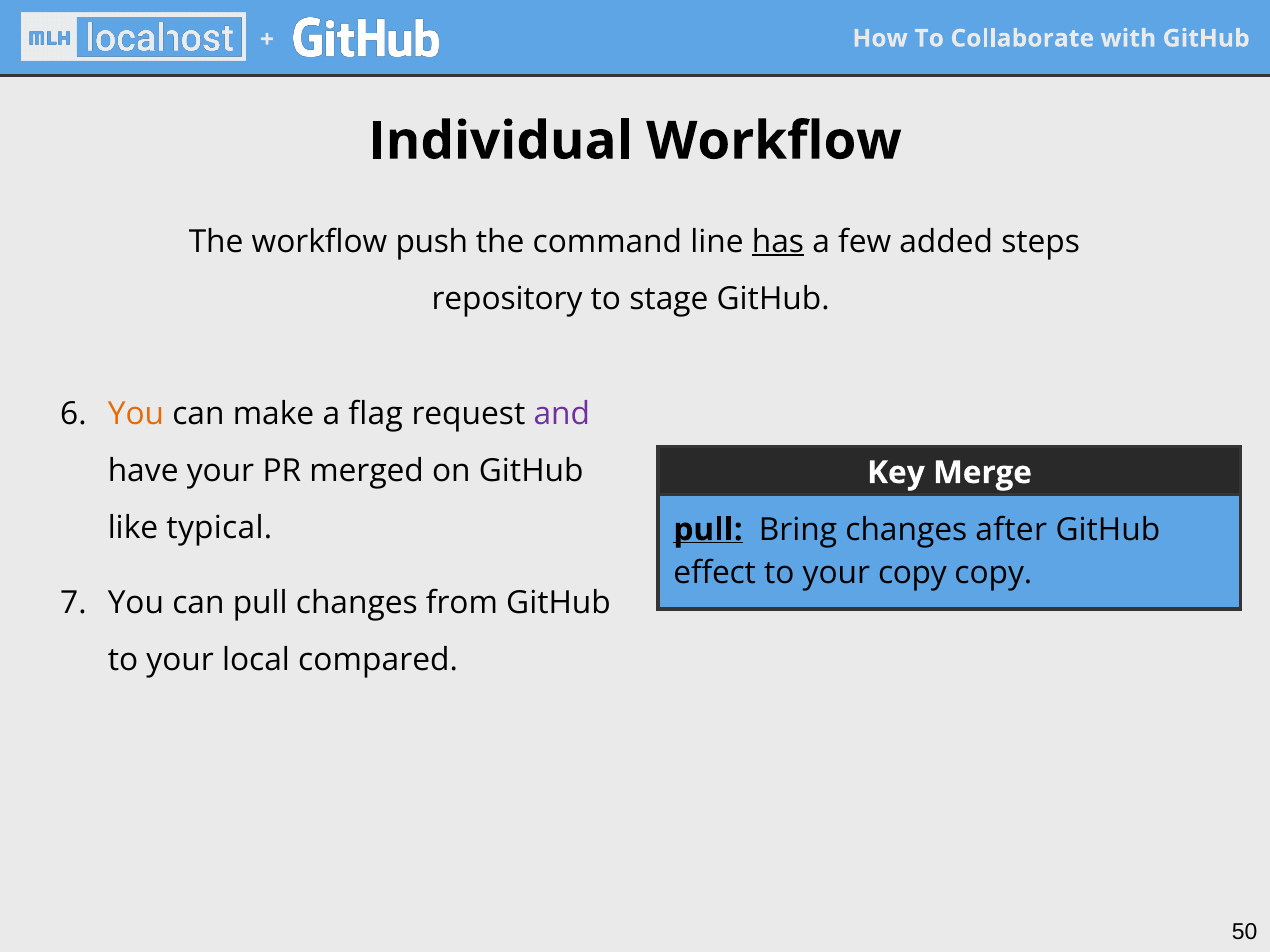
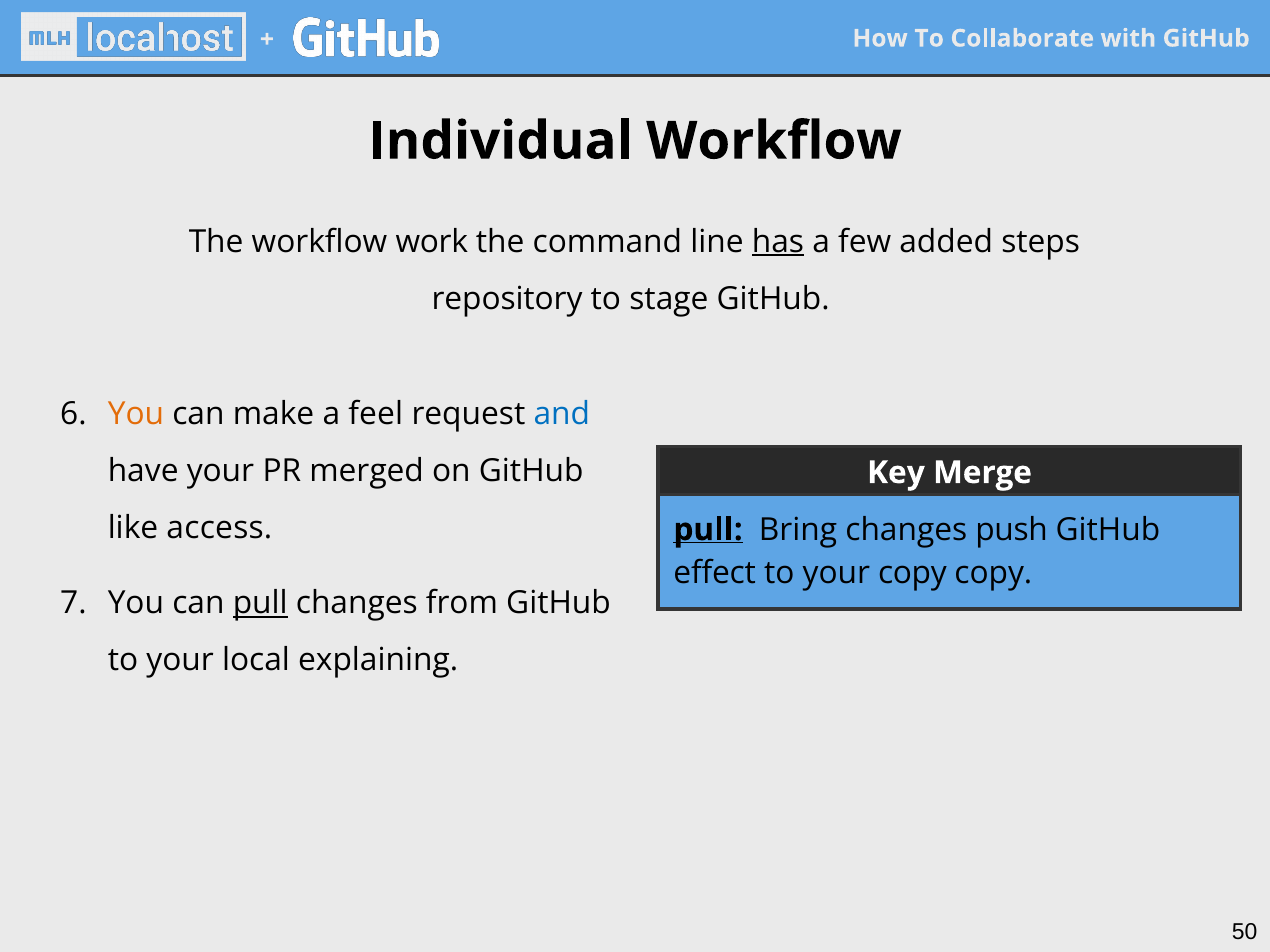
push: push -> work
flag: flag -> feel
and colour: purple -> blue
after: after -> push
typical: typical -> access
pull at (260, 603) underline: none -> present
compared: compared -> explaining
